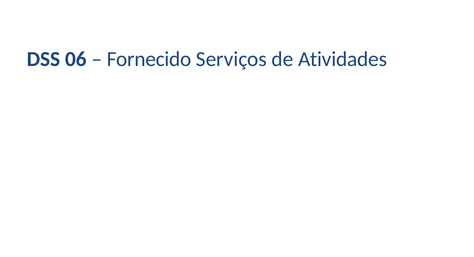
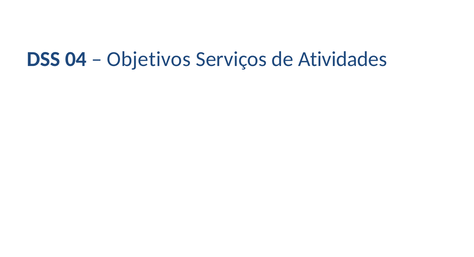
06: 06 -> 04
Fornecido: Fornecido -> Objetivos
